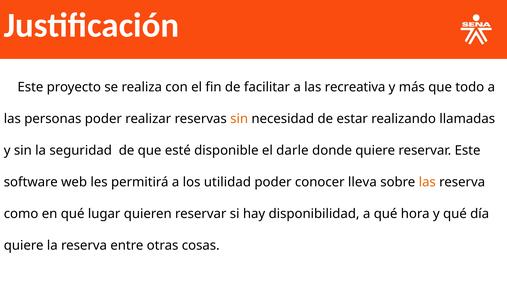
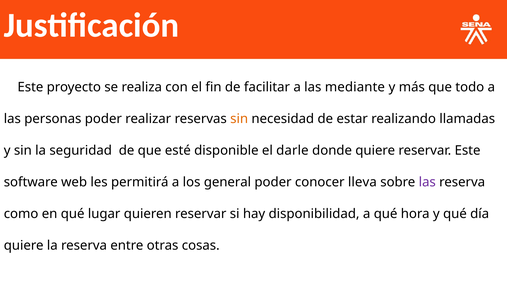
recreativa: recreativa -> mediante
utilidad: utilidad -> general
las at (427, 182) colour: orange -> purple
